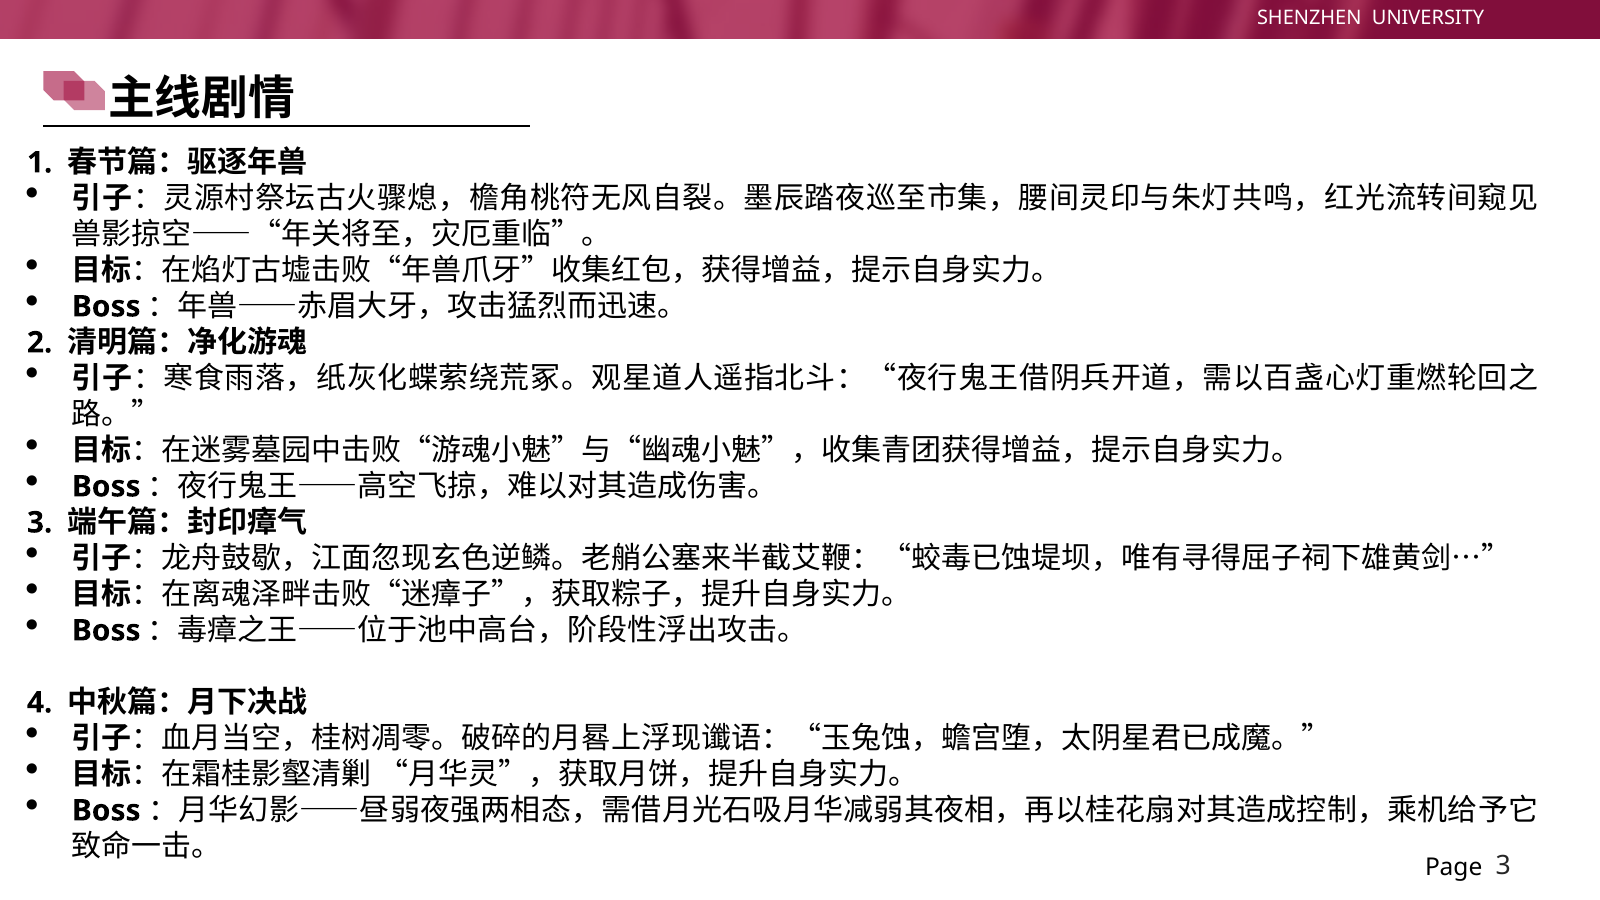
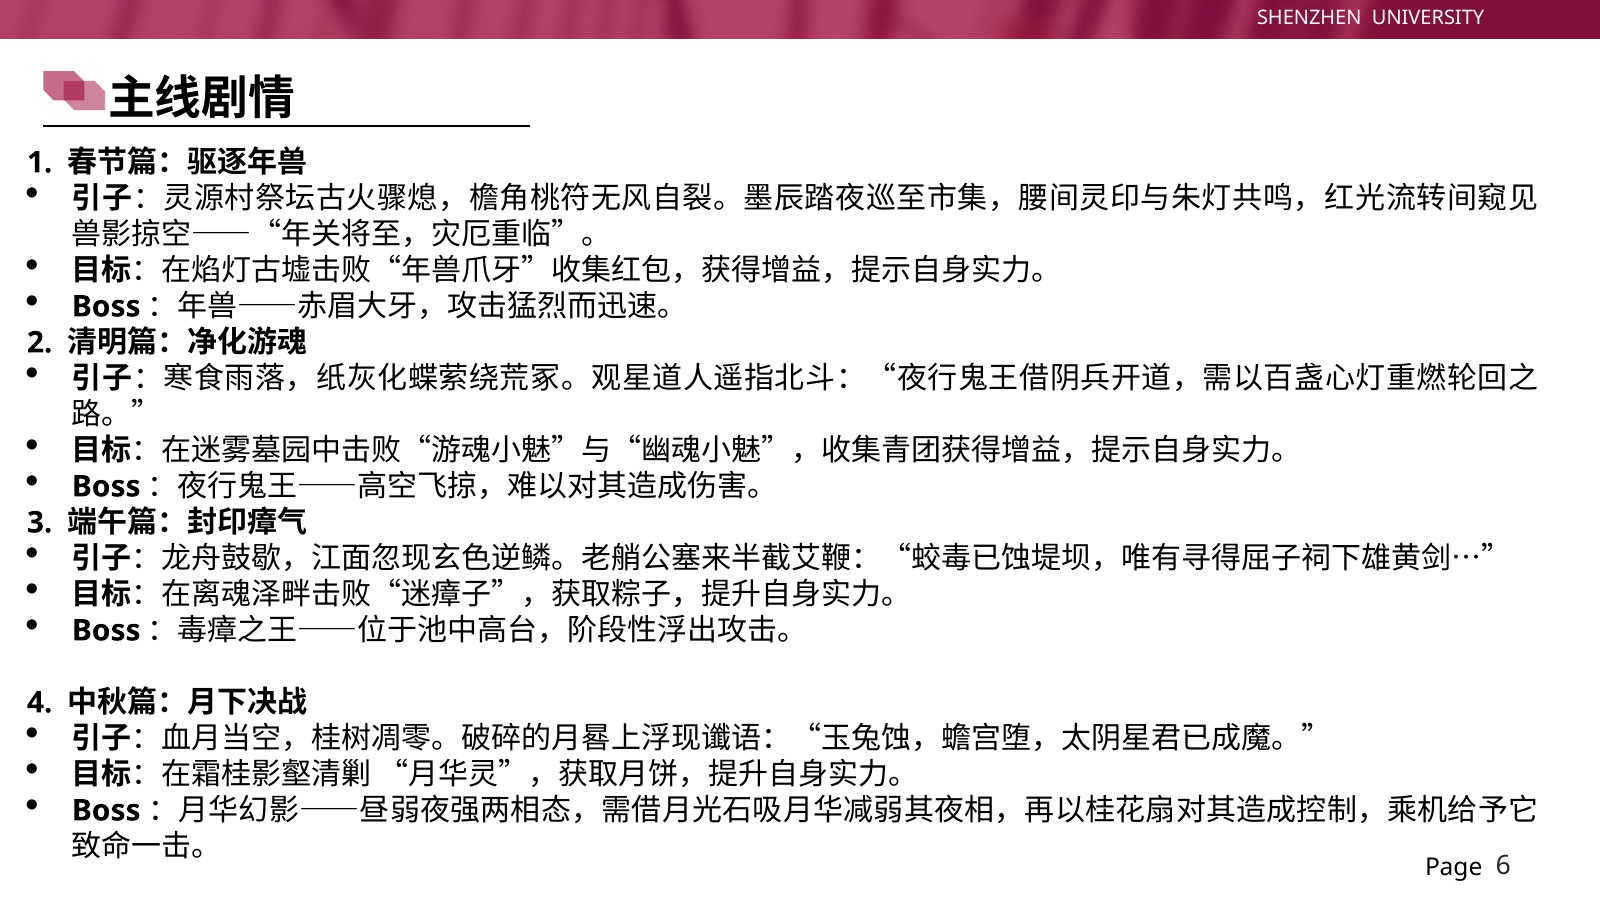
3 at (1503, 865): 3 -> 6
